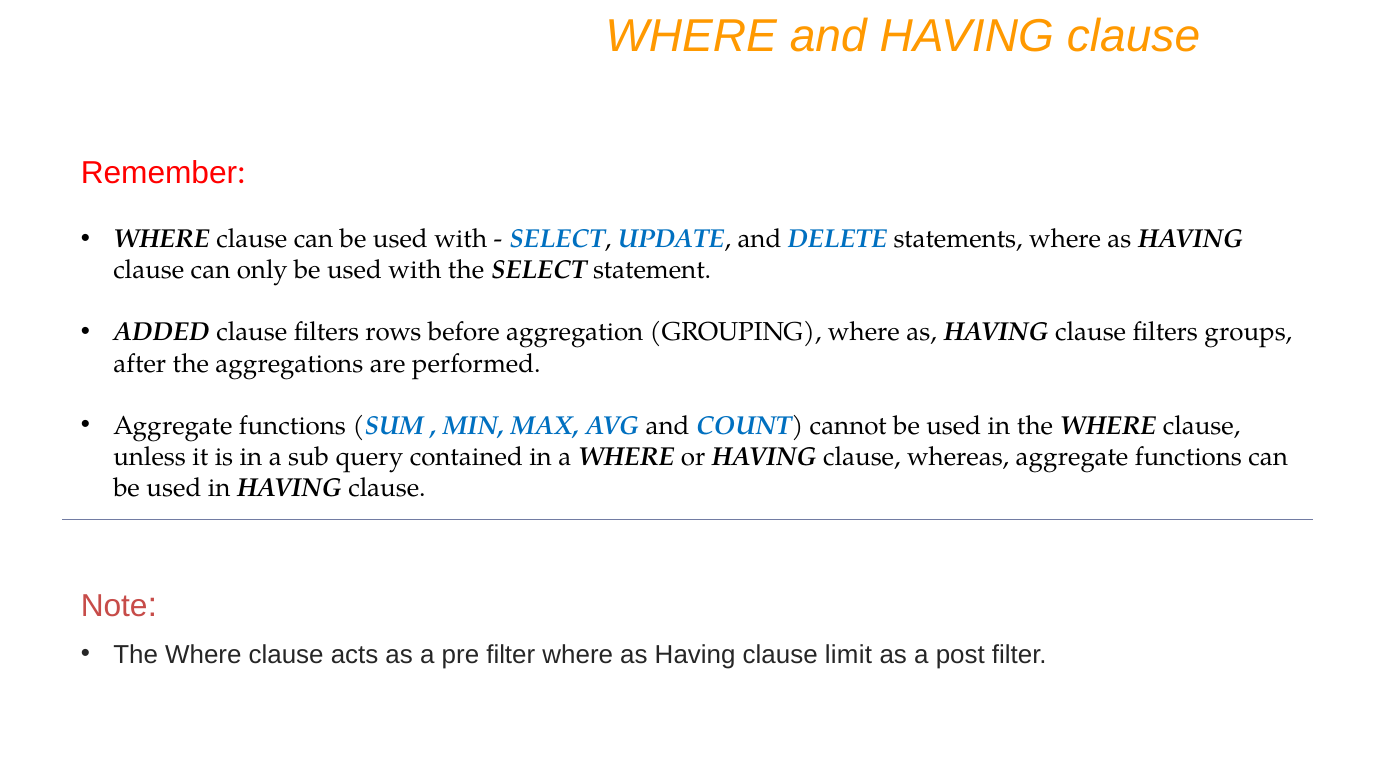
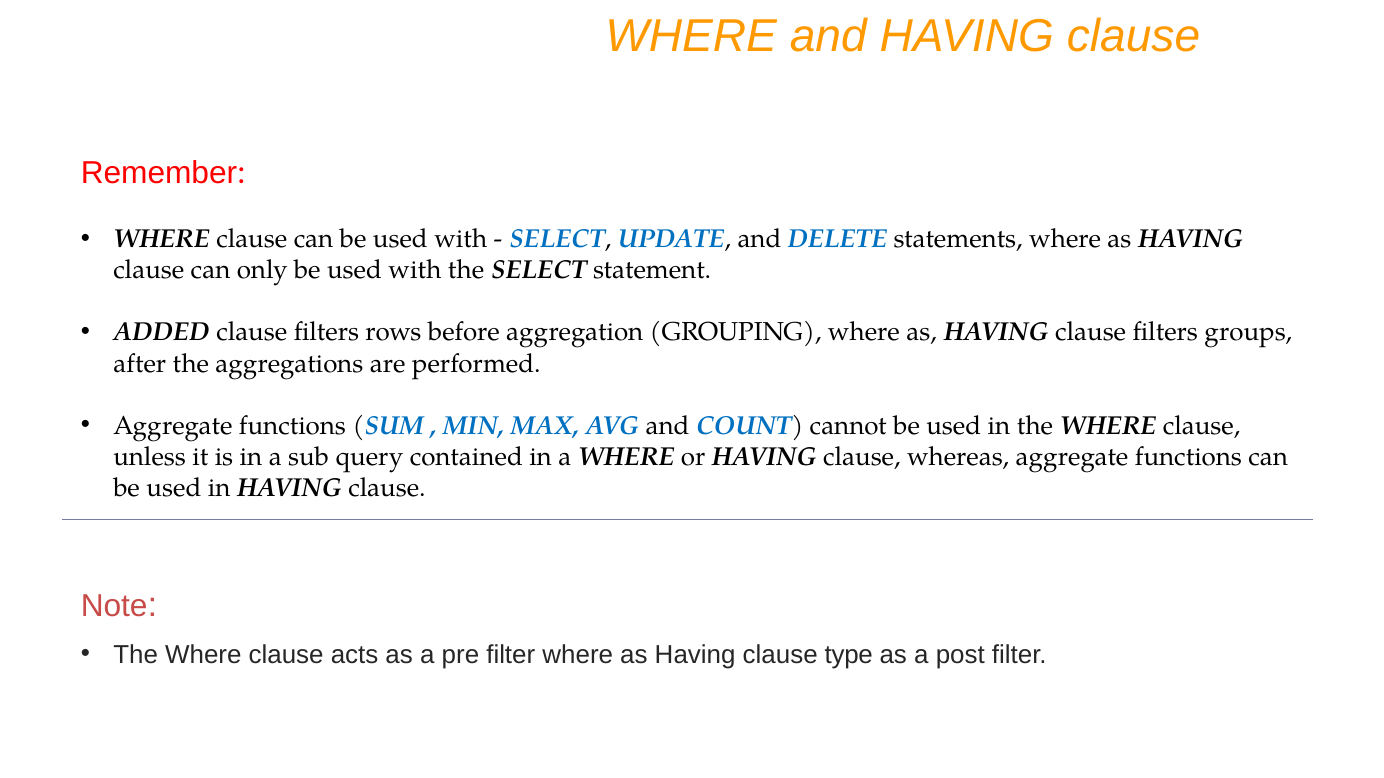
limit: limit -> type
